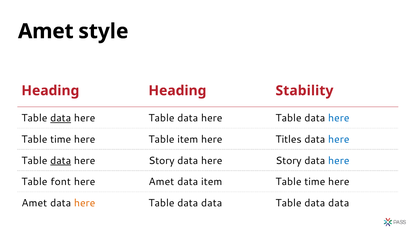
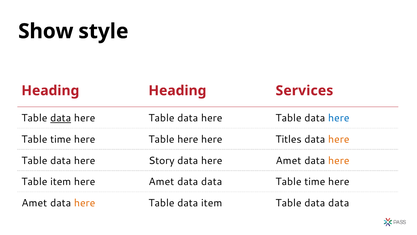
Amet at (46, 31): Amet -> Show
Stability: Stability -> Services
Table item: item -> here
here at (339, 139) colour: blue -> orange
data at (61, 160) underline: present -> none
Story at (289, 160): Story -> Amet
here at (339, 160) colour: blue -> orange
Table font: font -> item
item at (212, 182): item -> data
data at (212, 203): data -> item
